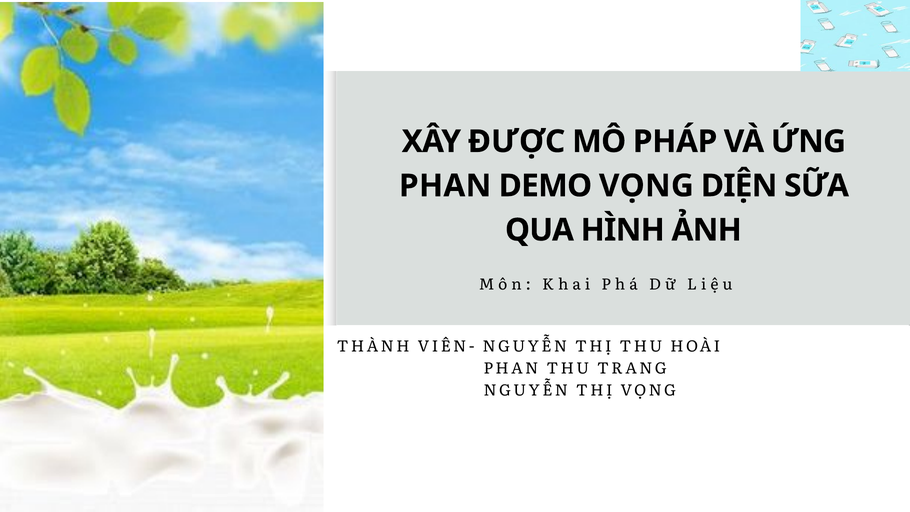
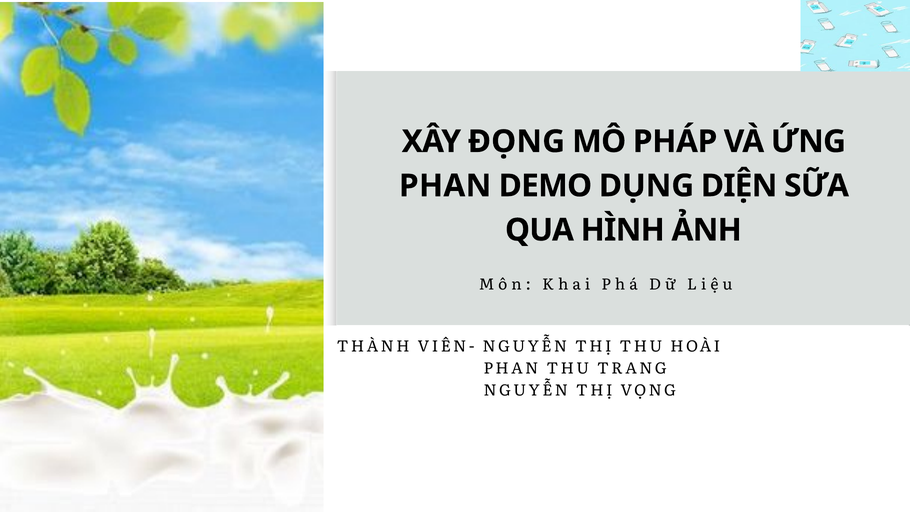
ĐƯỢC: ĐƯỢC -> ĐỌNG
DEMO VỌNG: VỌNG -> DỤNG
